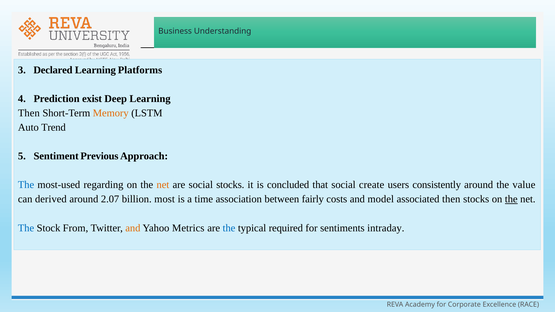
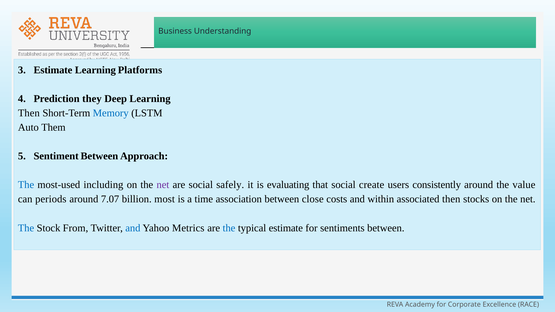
Declared at (53, 70): Declared -> Estimate
exist: exist -> they
Memory colour: orange -> blue
Trend: Trend -> Them
Sentiment Previous: Previous -> Between
regarding: regarding -> including
net at (163, 185) colour: orange -> purple
social stocks: stocks -> safely
concluded: concluded -> evaluating
derived: derived -> periods
2.07: 2.07 -> 7.07
fairly: fairly -> close
model: model -> within
the at (511, 199) underline: present -> none
and at (133, 228) colour: orange -> blue
typical required: required -> estimate
sentiments intraday: intraday -> between
